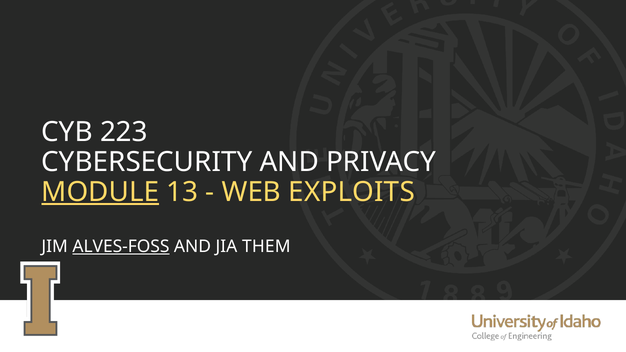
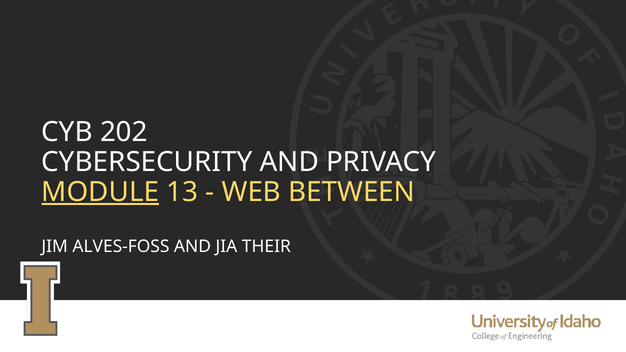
223: 223 -> 202
EXPLOITS: EXPLOITS -> BETWEEN
ALVES-FOSS underline: present -> none
THEM: THEM -> THEIR
